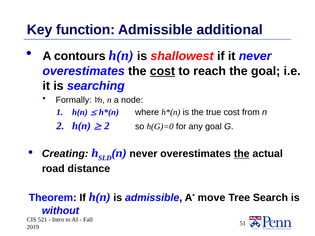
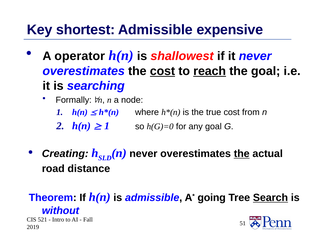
function: function -> shortest
additional: additional -> expensive
contours: contours -> operator
reach underline: none -> present
2 at (107, 126): 2 -> 1
move: move -> going
Search underline: none -> present
